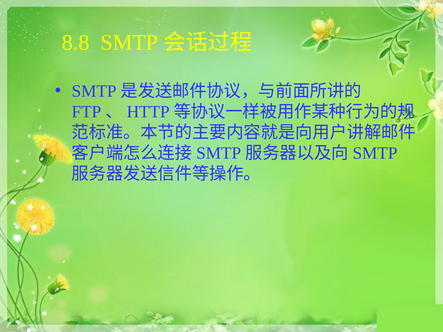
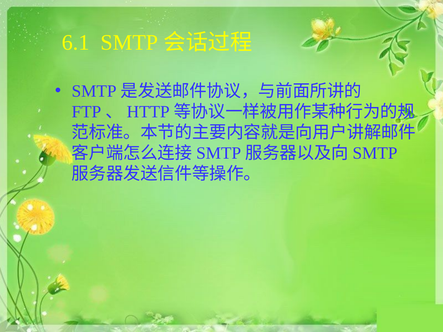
8.8: 8.8 -> 6.1
